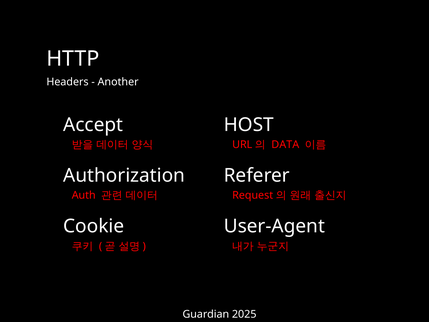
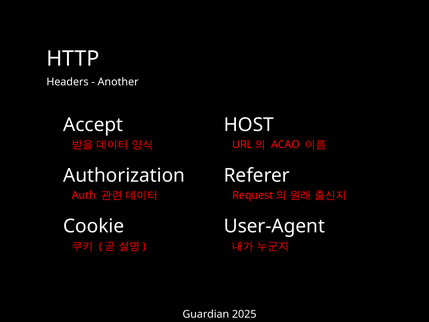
DATA: DATA -> ACAO
